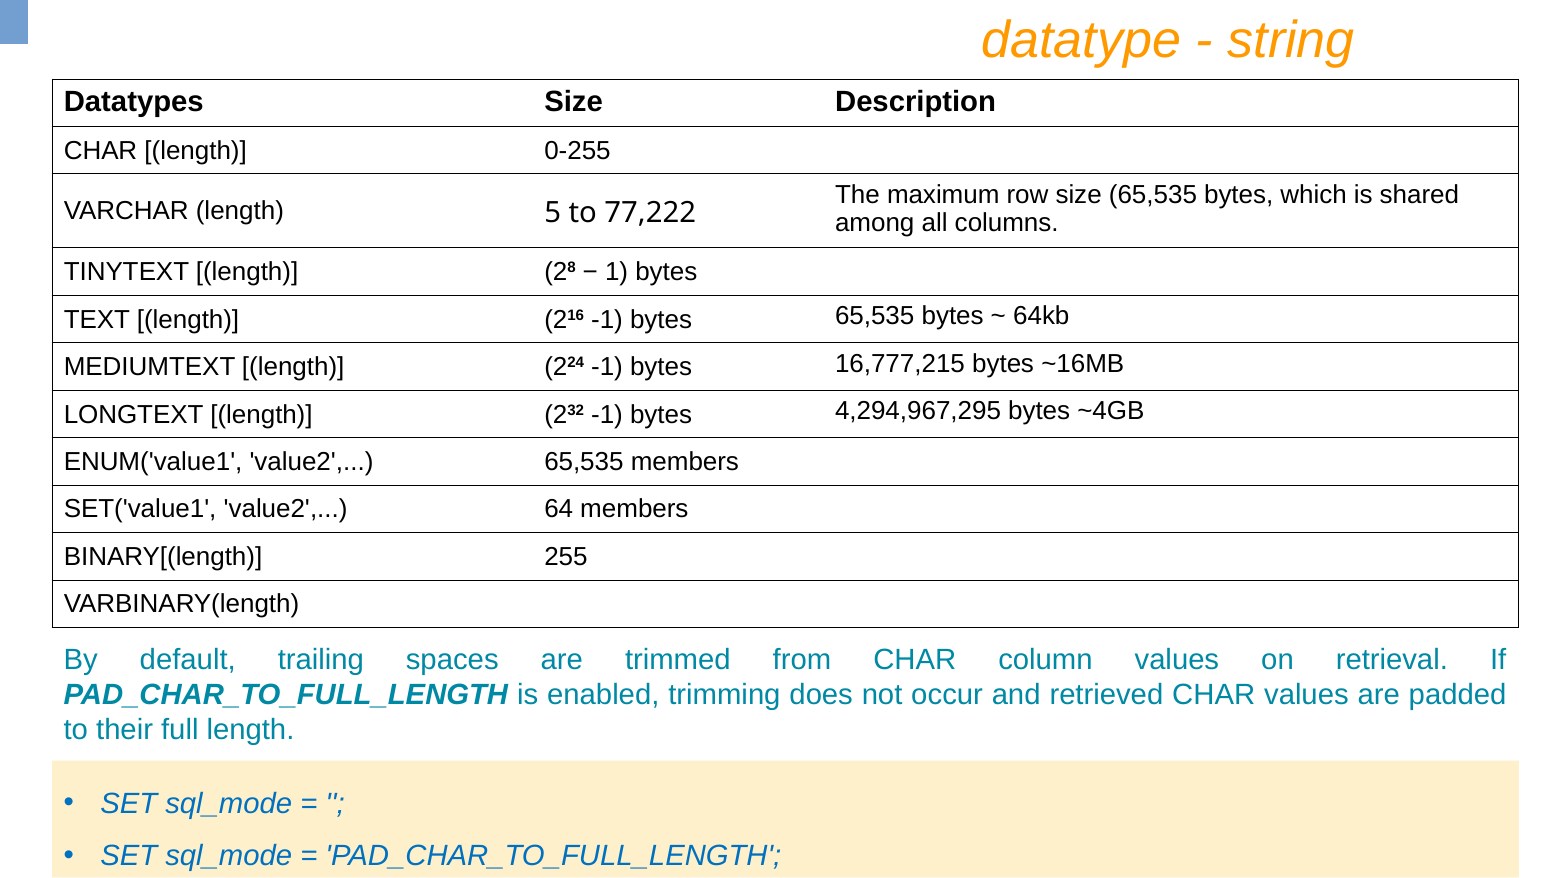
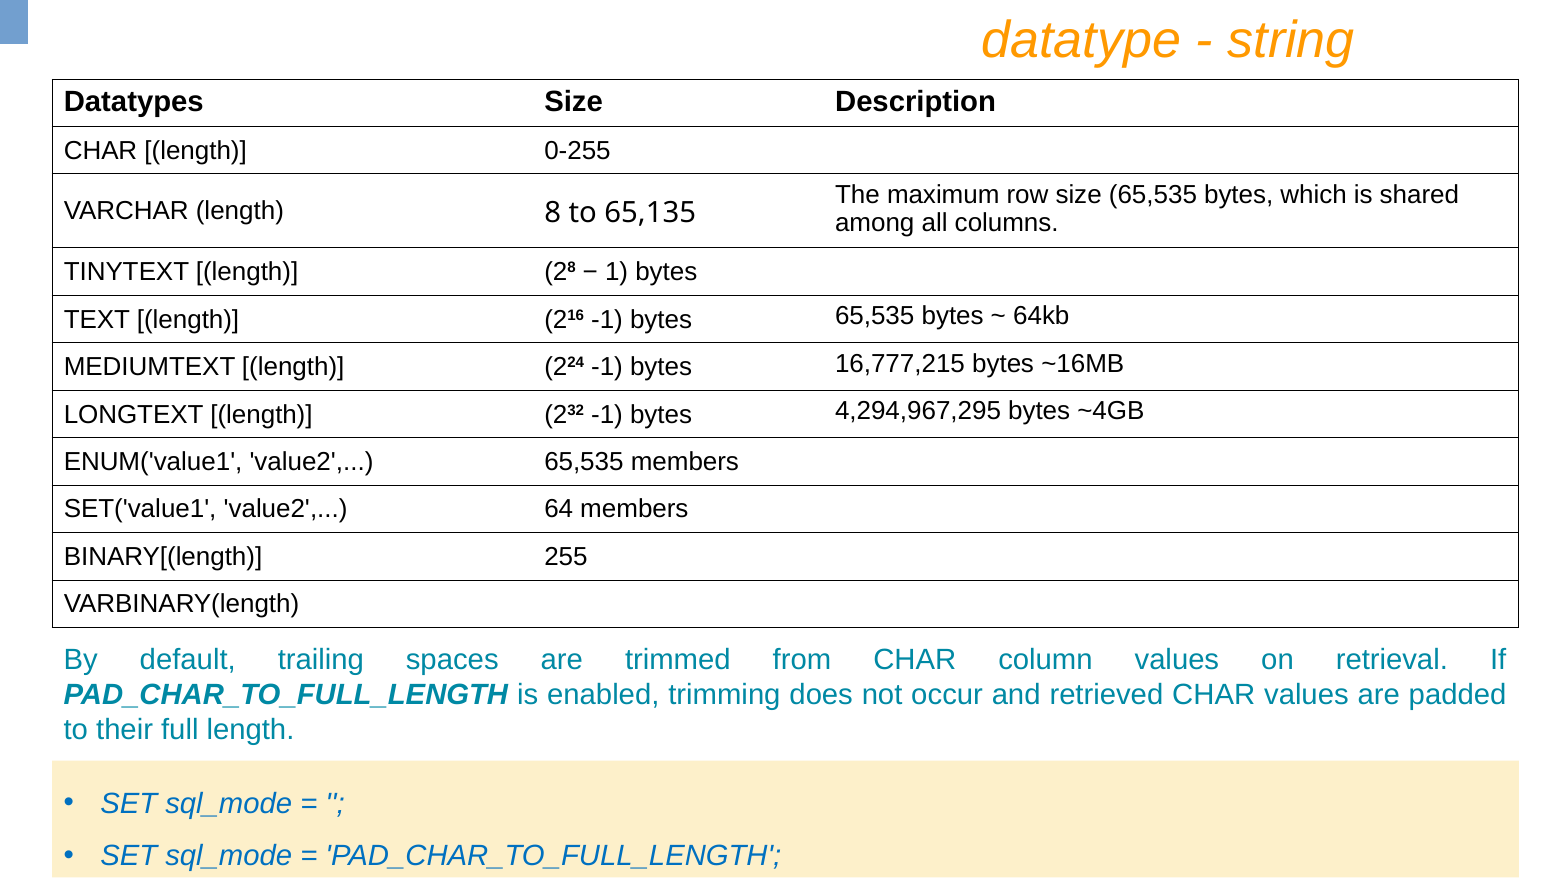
5: 5 -> 8
77,222: 77,222 -> 65,135
